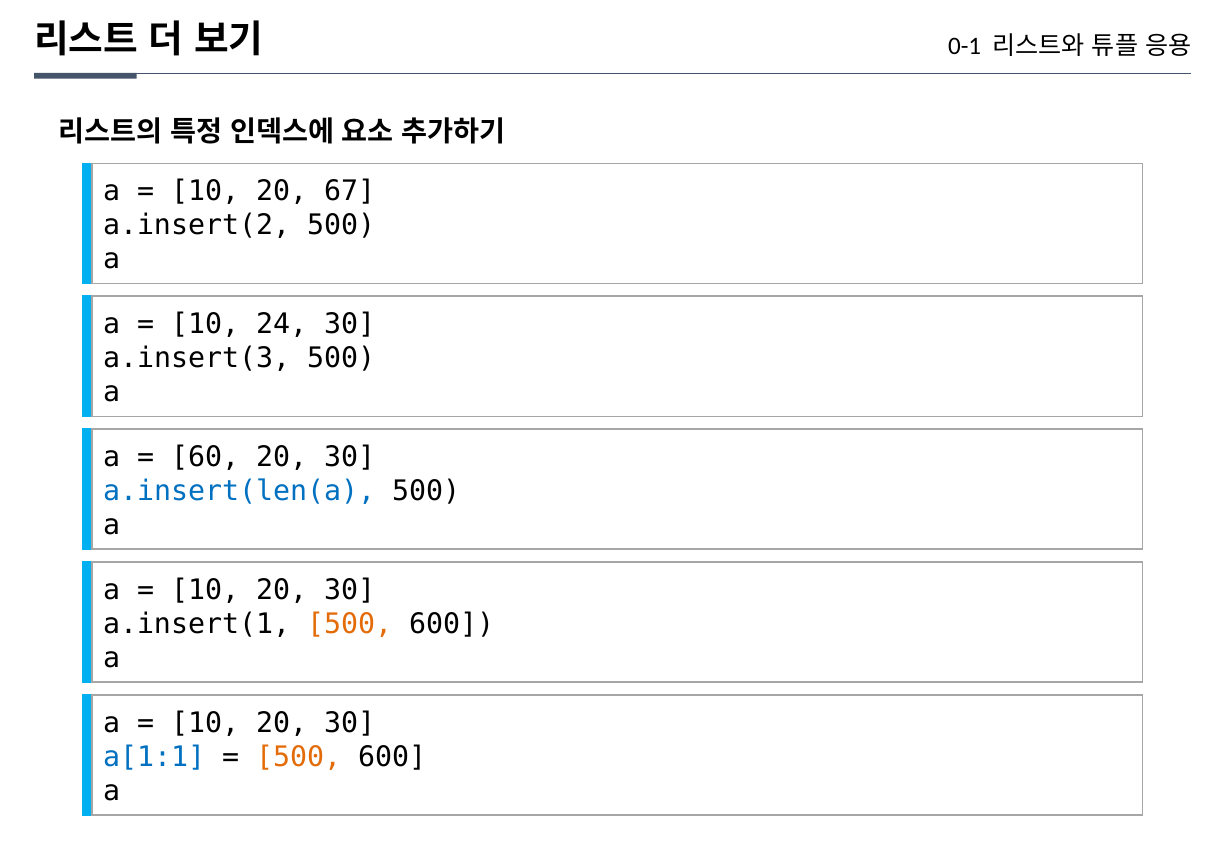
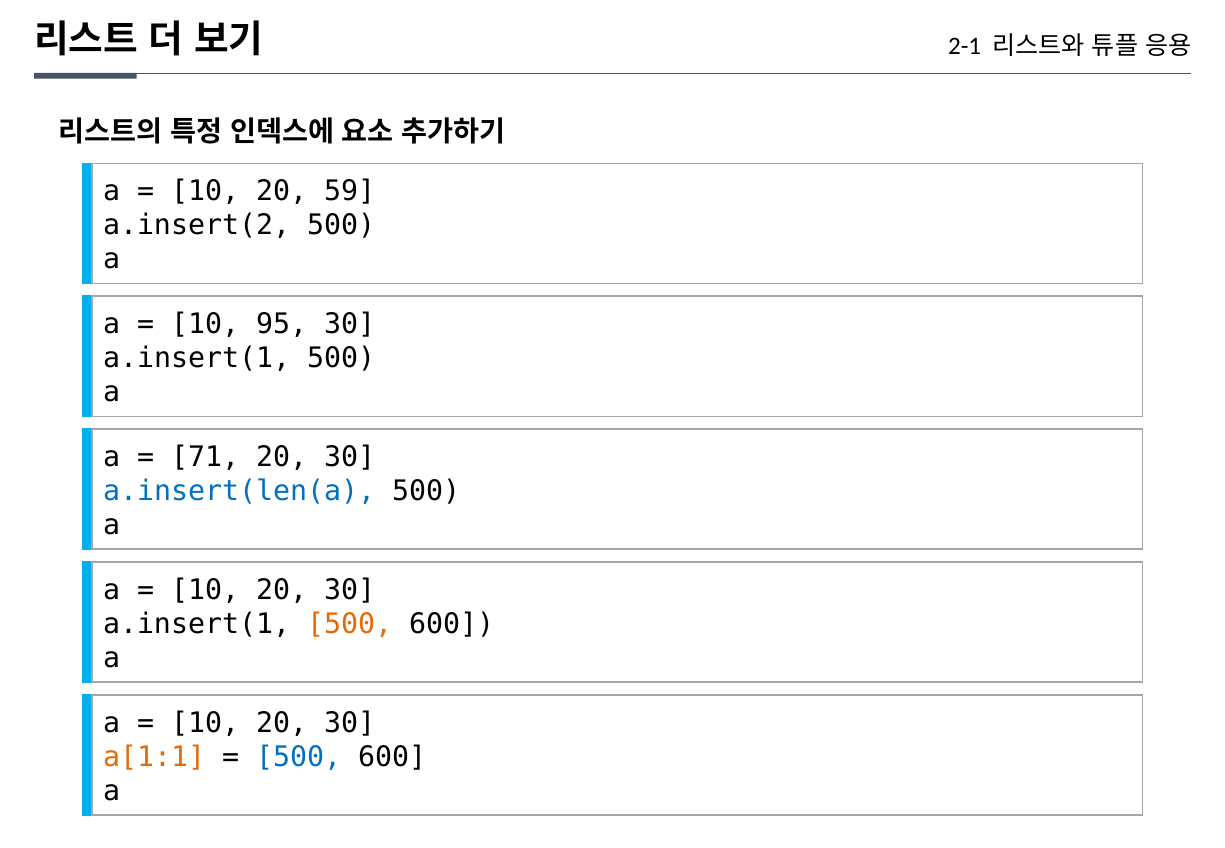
0-1: 0-1 -> 2-1
67: 67 -> 59
24: 24 -> 95
a.insert(3 at (197, 358): a.insert(3 -> a.insert(1
60: 60 -> 71
a[1:1 colour: blue -> orange
500 at (299, 757) colour: orange -> blue
